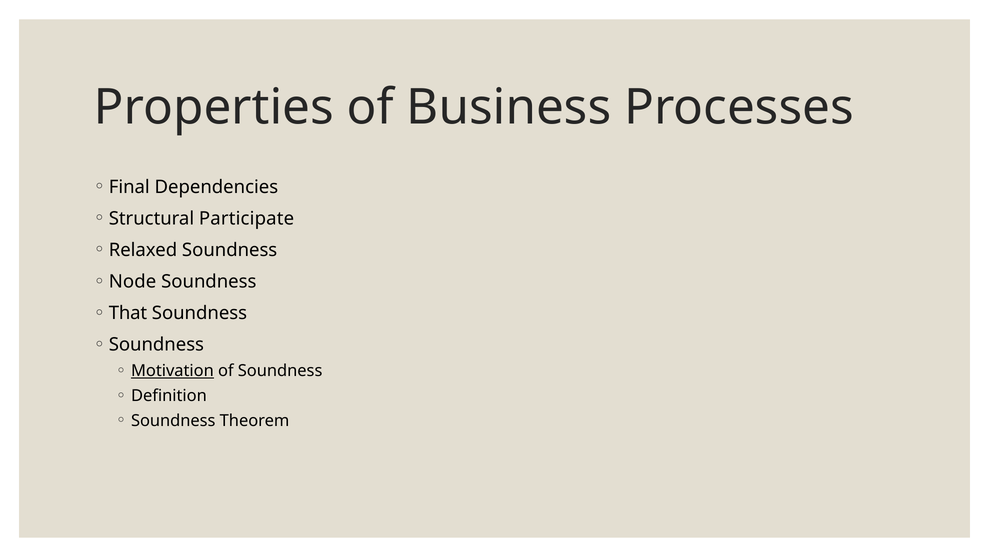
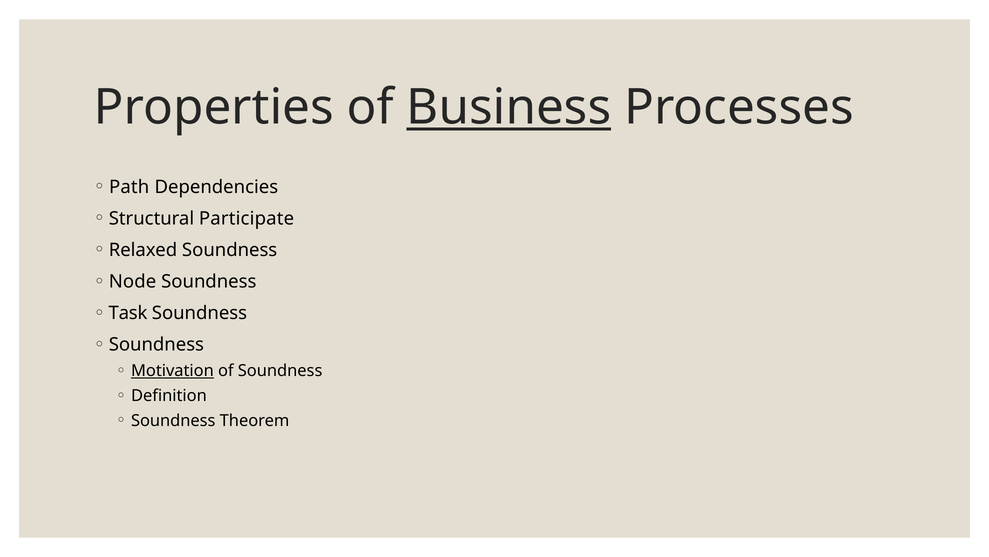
Business underline: none -> present
Final: Final -> Path
That: That -> Task
